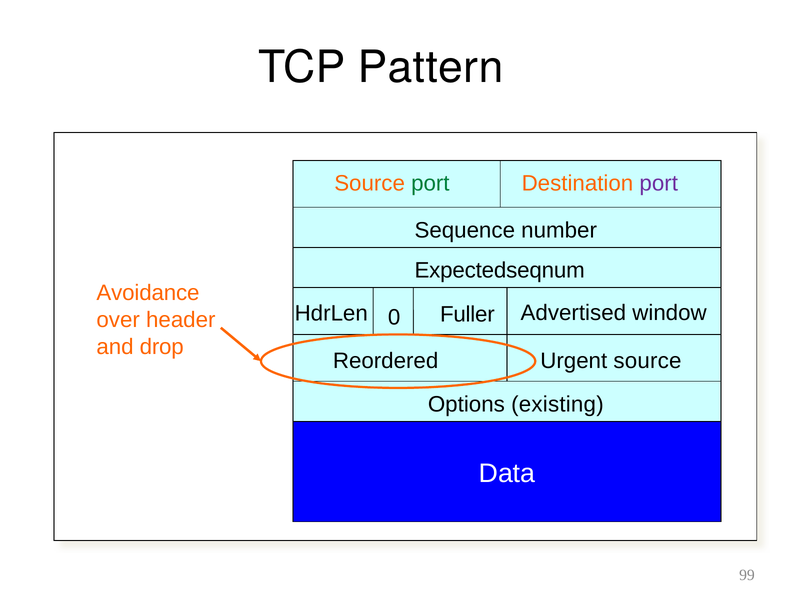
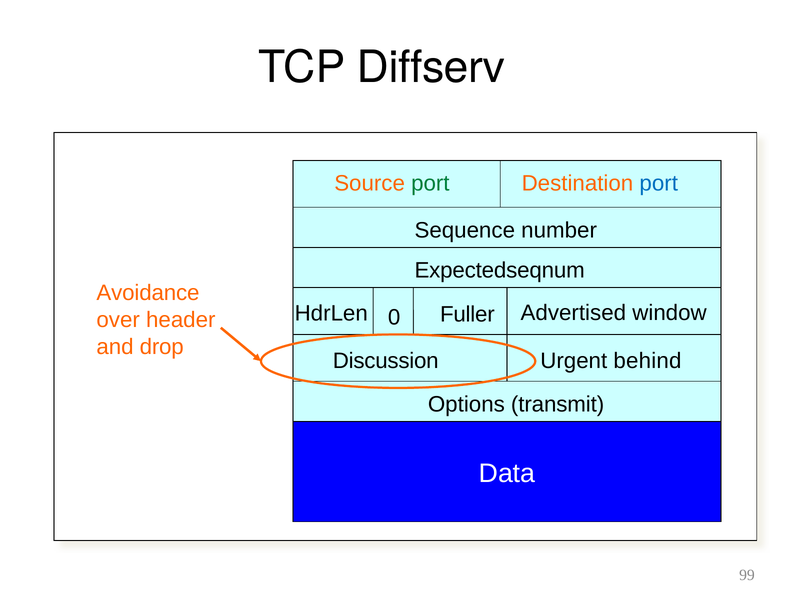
Pattern: Pattern -> Diffserv
port at (659, 184) colour: purple -> blue
Reordered: Reordered -> Discussion
Urgent source: source -> behind
existing: existing -> transmit
